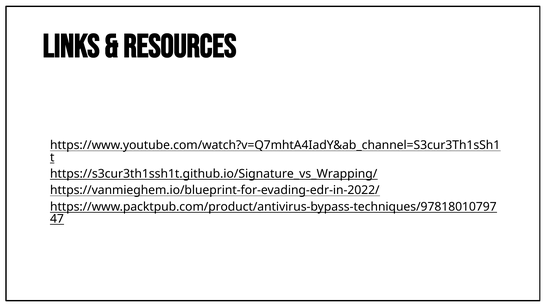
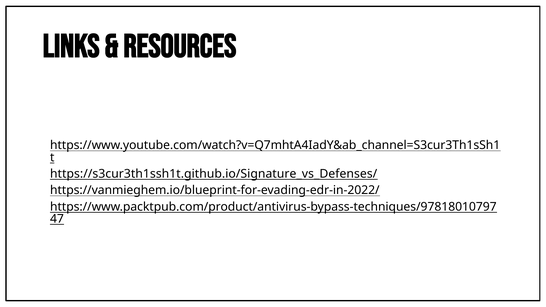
https://s3cur3th1ssh1t.github.io/Signature_vs_Wrapping/: https://s3cur3th1ssh1t.github.io/Signature_vs_Wrapping/ -> https://s3cur3th1ssh1t.github.io/Signature_vs_Defenses/
